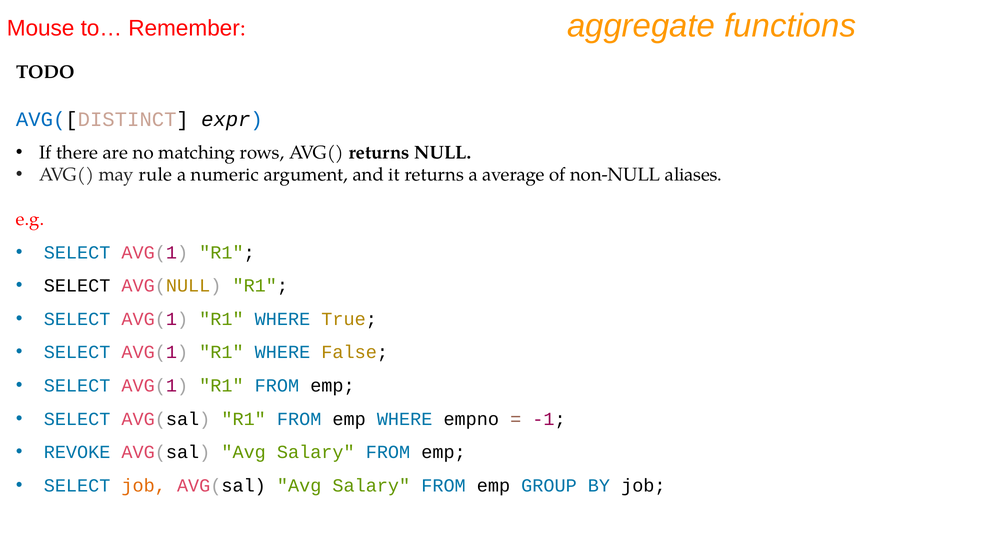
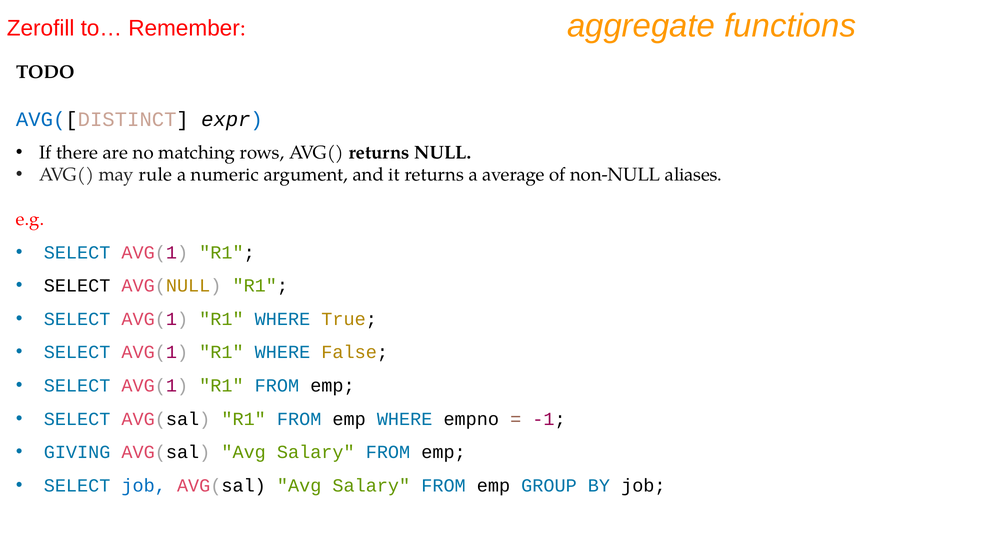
Mouse: Mouse -> Zerofill
REVOKE: REVOKE -> GIVING
job at (144, 486) colour: orange -> blue
